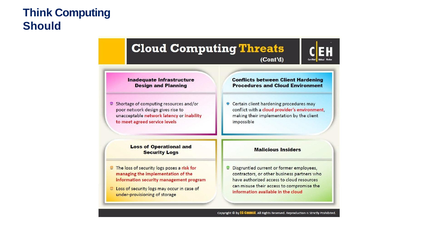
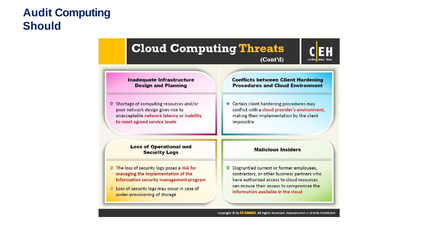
Think: Think -> Audit
